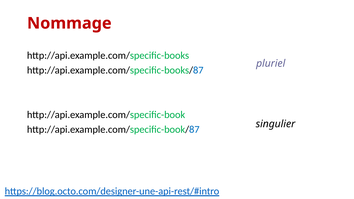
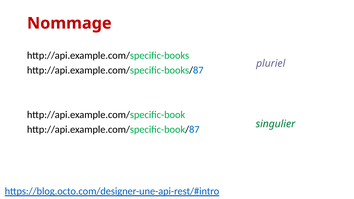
singulier colour: black -> green
